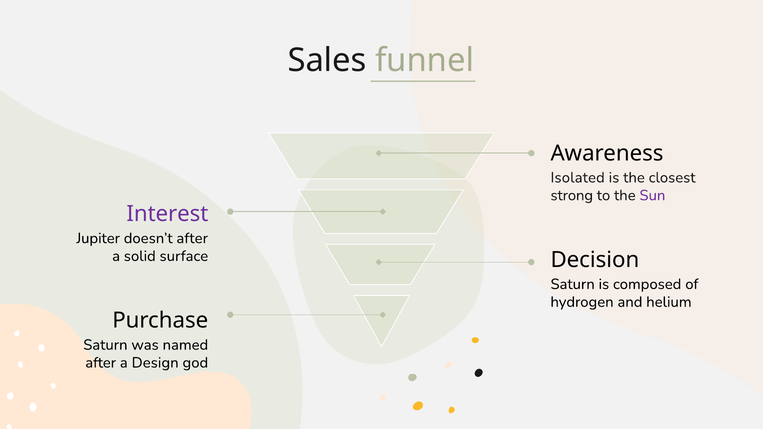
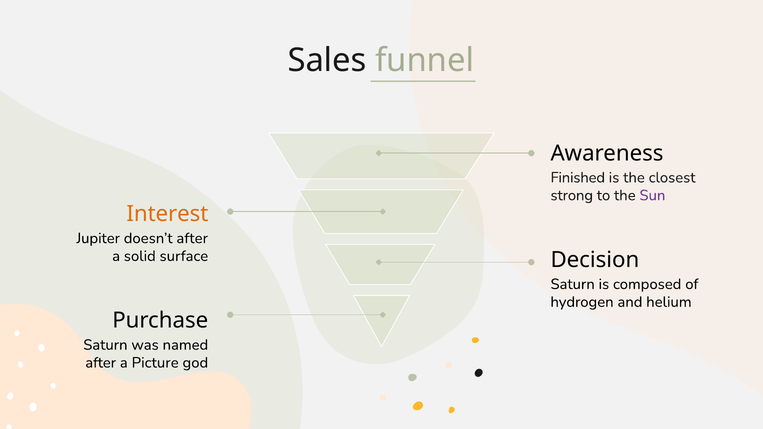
Isolated: Isolated -> Finished
Interest colour: purple -> orange
Design: Design -> Picture
